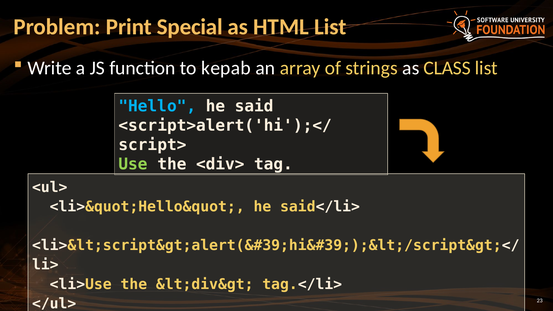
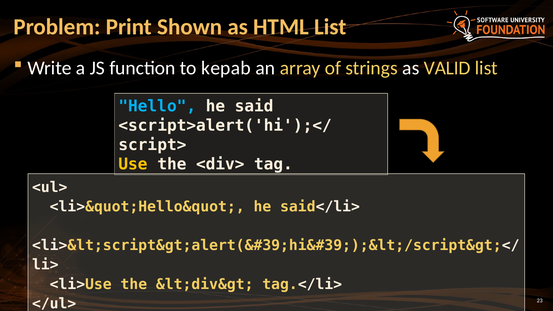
Special: Special -> Shown
CLASS: CLASS -> VALID
Use colour: light green -> yellow
